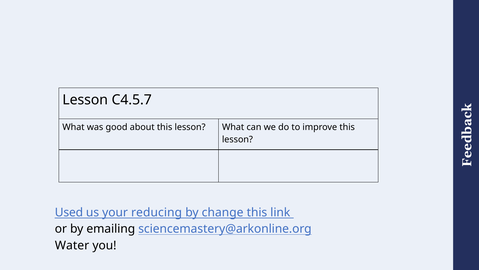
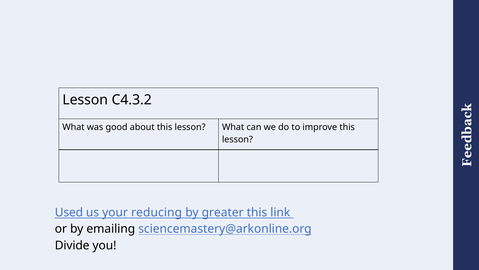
C4.5.7: C4.5.7 -> C4.3.2
change: change -> greater
Water: Water -> Divide
